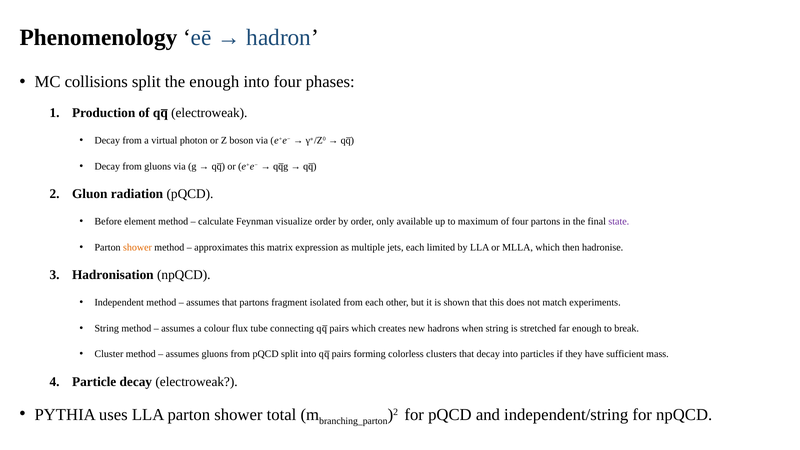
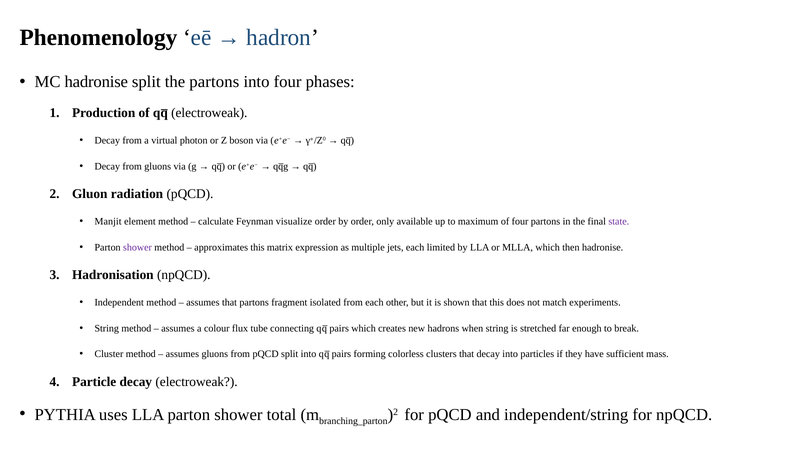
MC collisions: collisions -> hadronise
the enough: enough -> partons
Before: Before -> Manjit
shower at (137, 247) colour: orange -> purple
